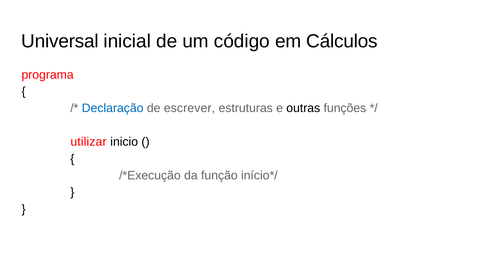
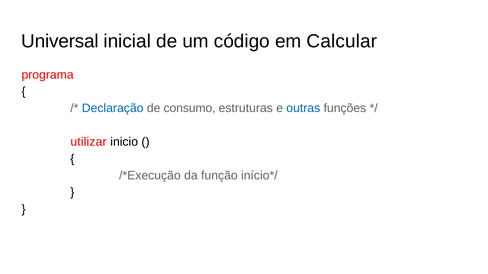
Cálculos: Cálculos -> Calcular
escrever: escrever -> consumo
outras colour: black -> blue
